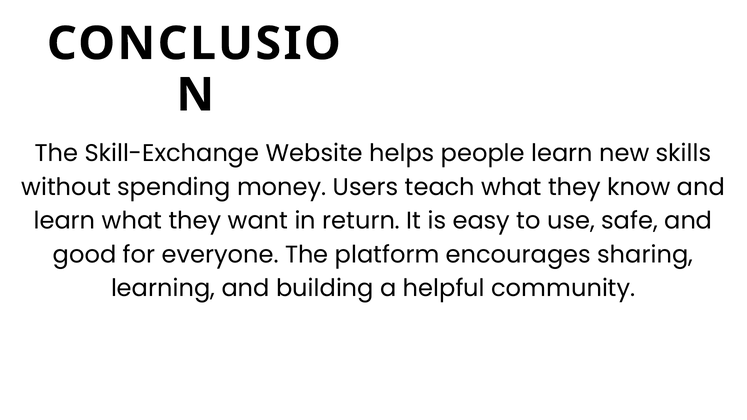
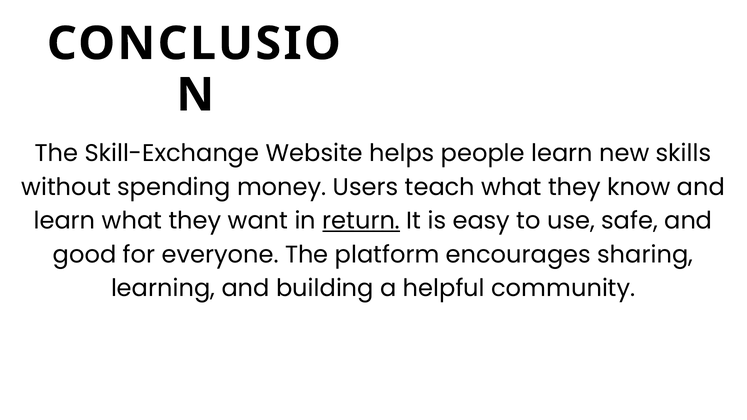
return underline: none -> present
